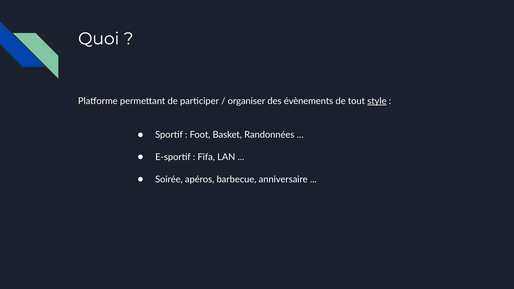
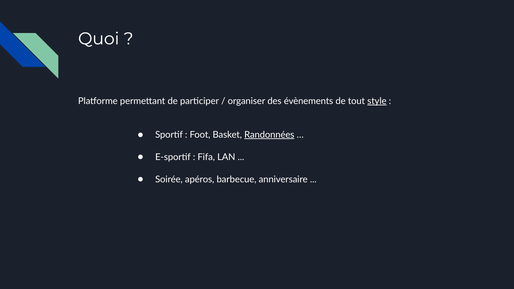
Randonnées underline: none -> present
